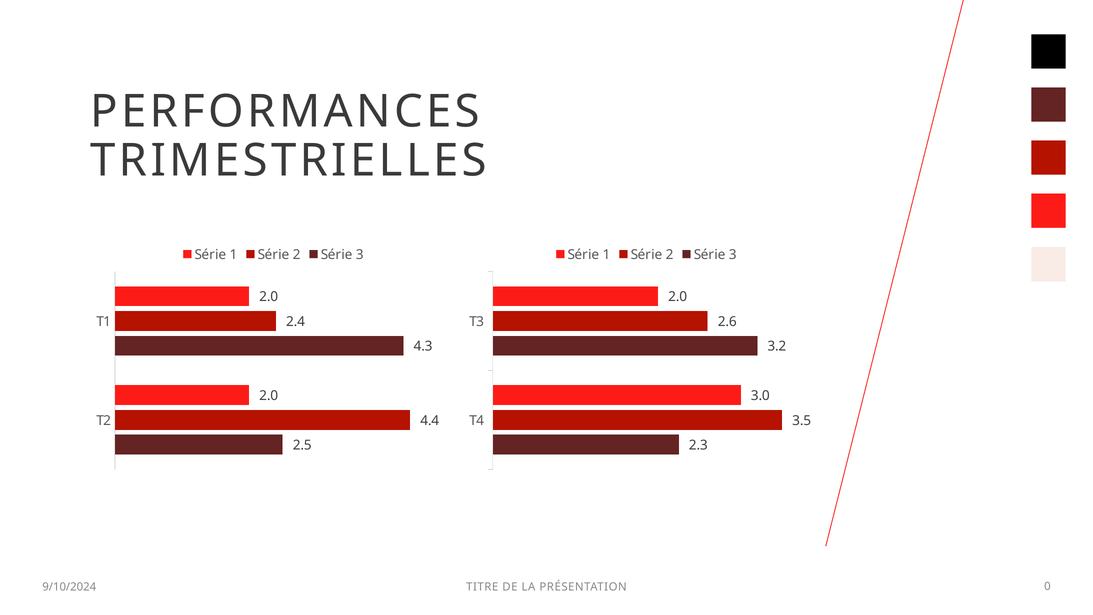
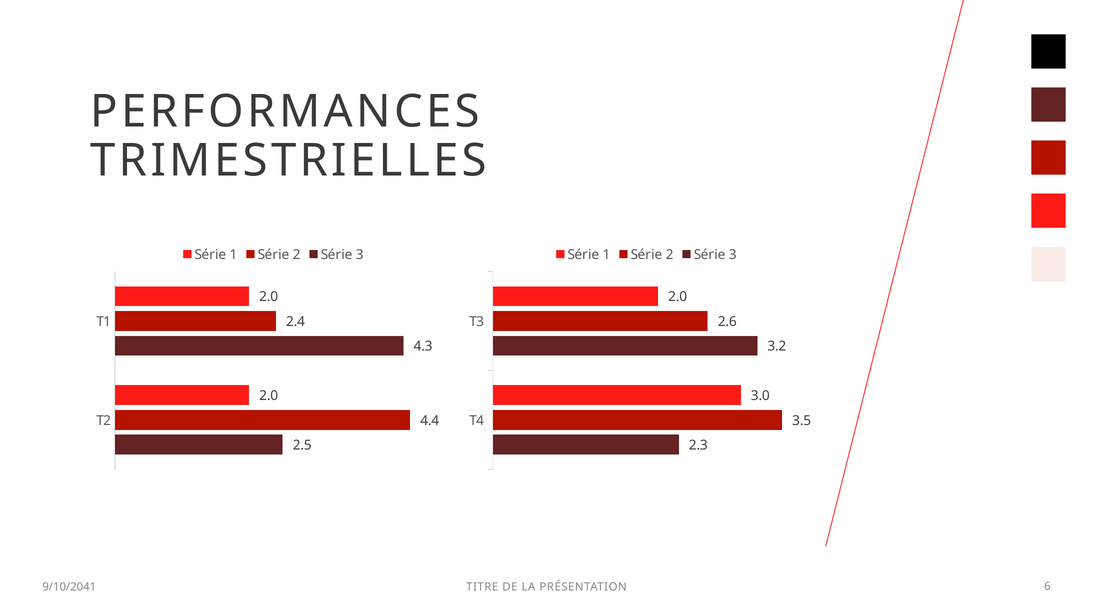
9/10/2024: 9/10/2024 -> 9/10/2041
0: 0 -> 6
